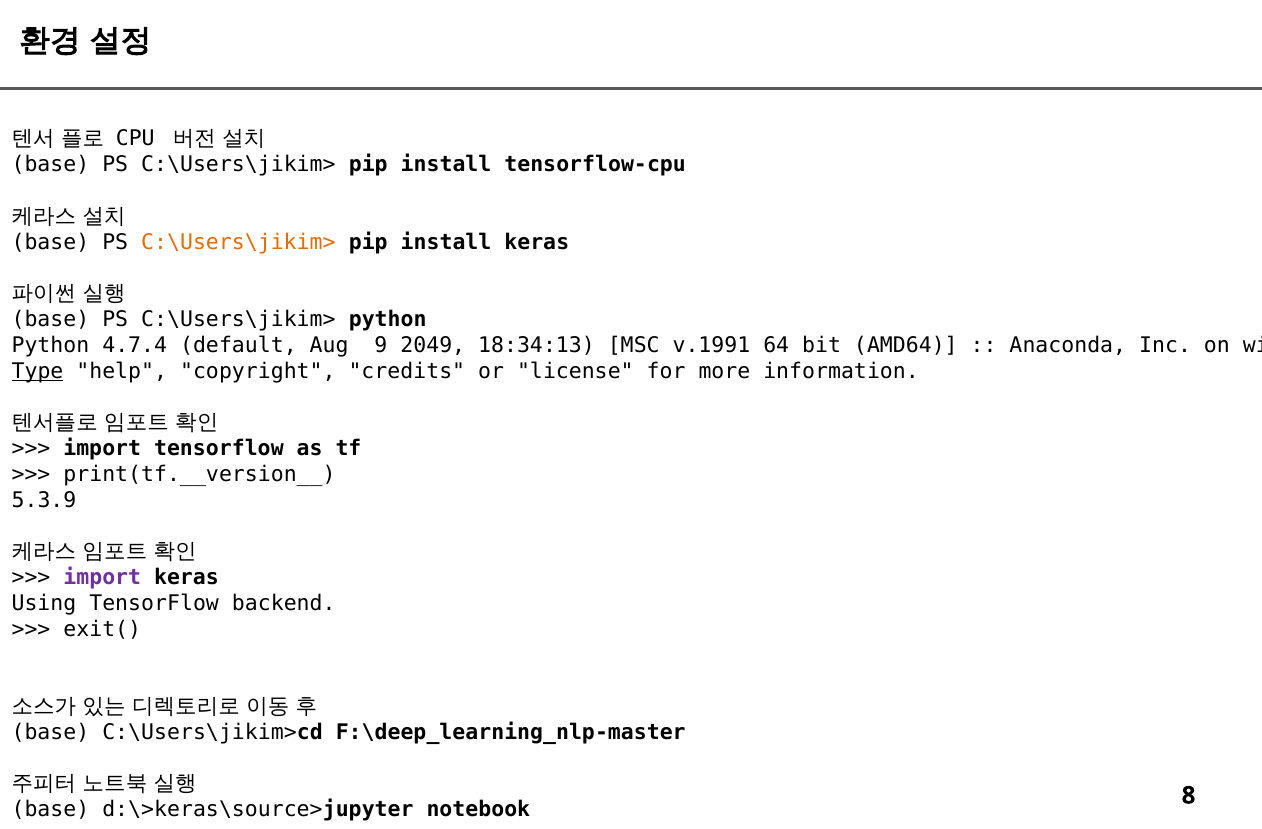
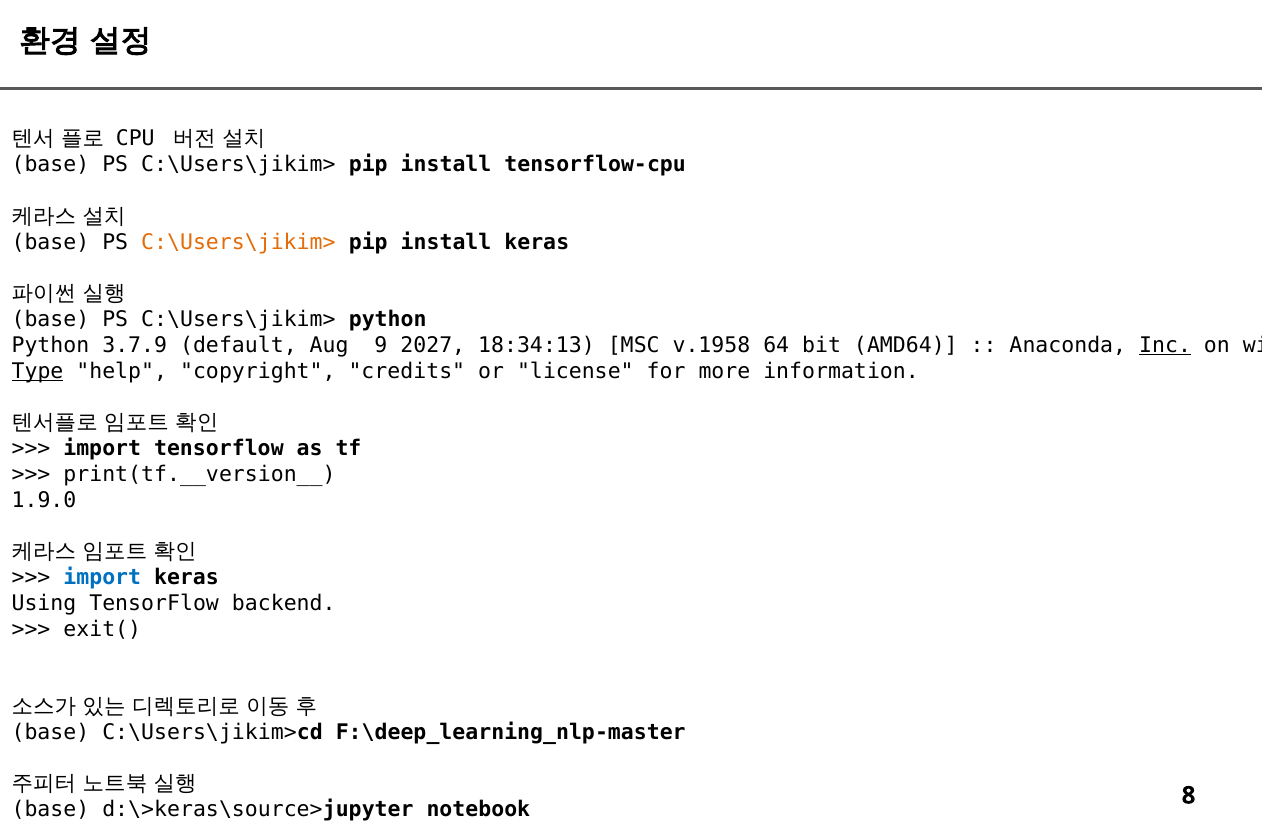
4.7.4: 4.7.4 -> 3.7.9
2049: 2049 -> 2027
v.1991: v.1991 -> v.1958
Inc underline: none -> present
5.3.9: 5.3.9 -> 1.9.0
import at (102, 577) colour: purple -> blue
